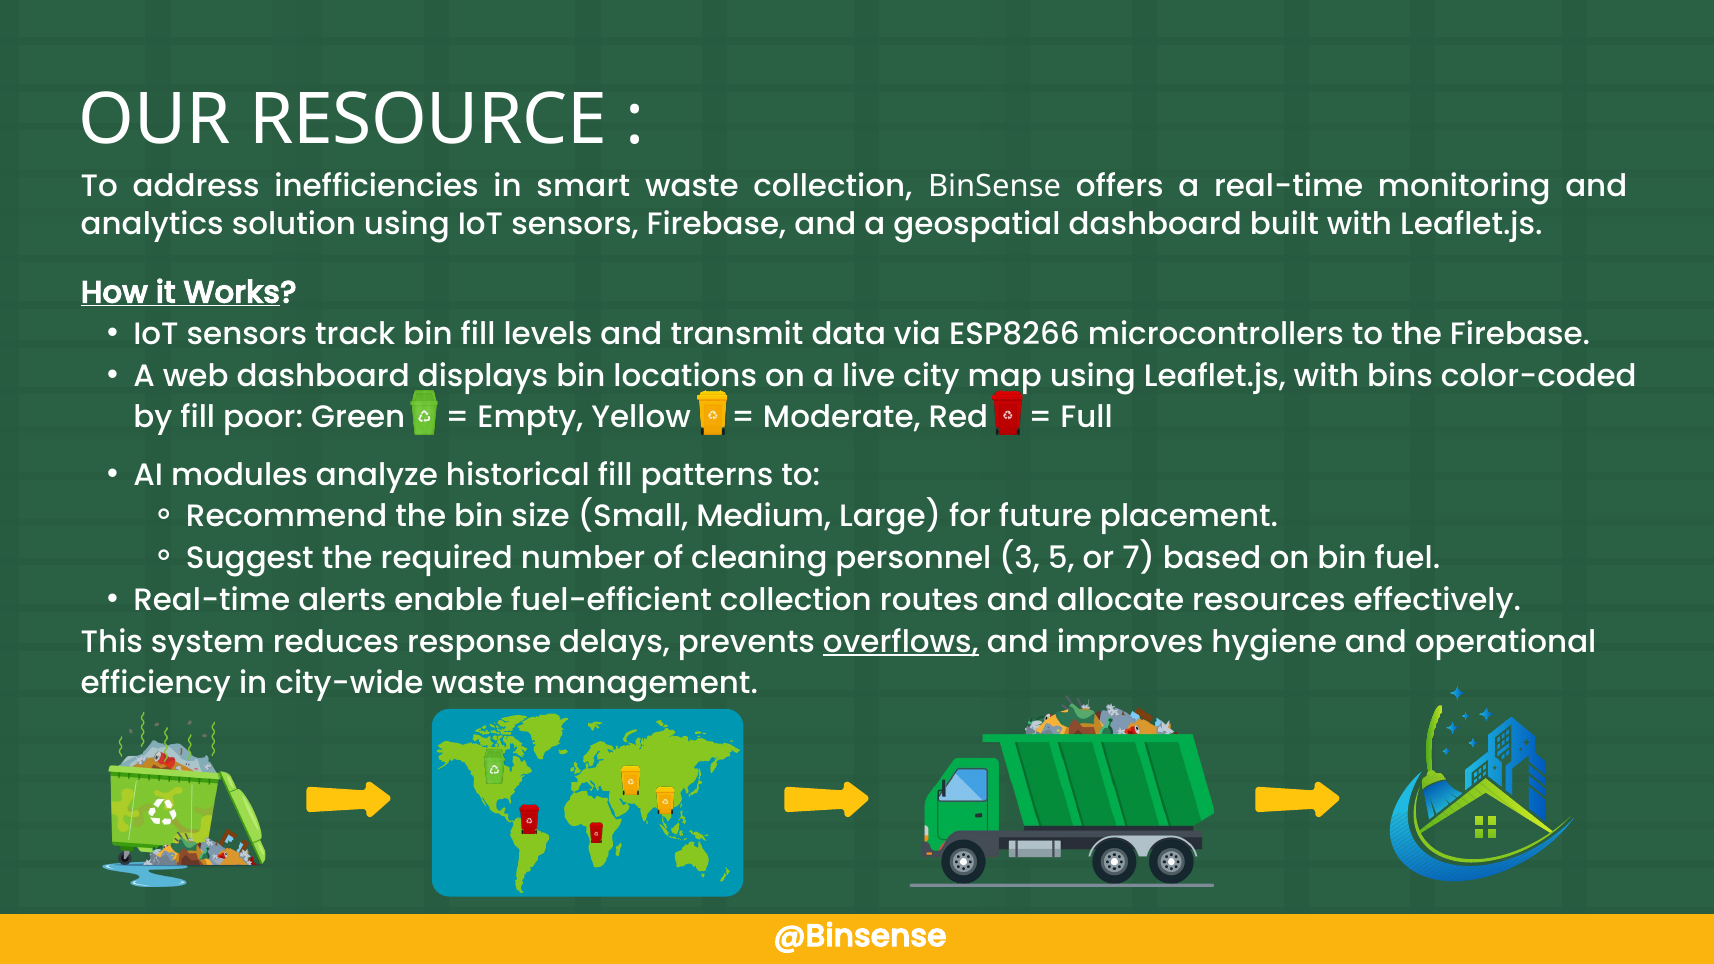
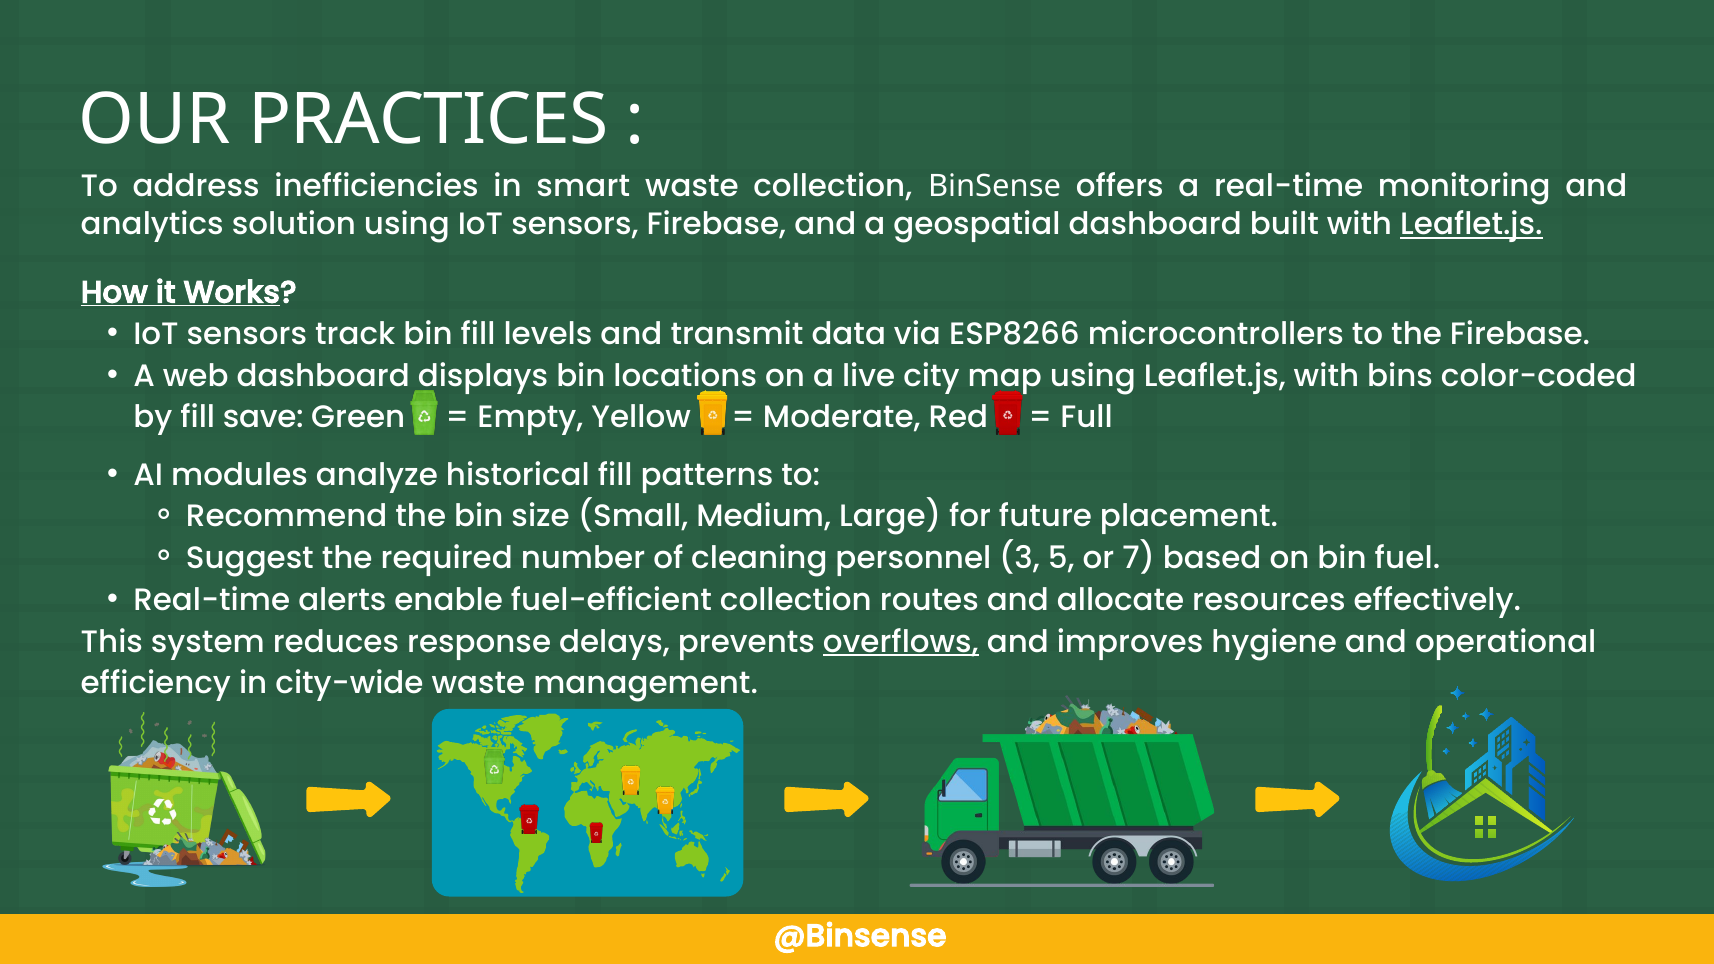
RESOURCE: RESOURCE -> PRACTICES
Leaflet.js at (1471, 225) underline: none -> present
poor: poor -> save
